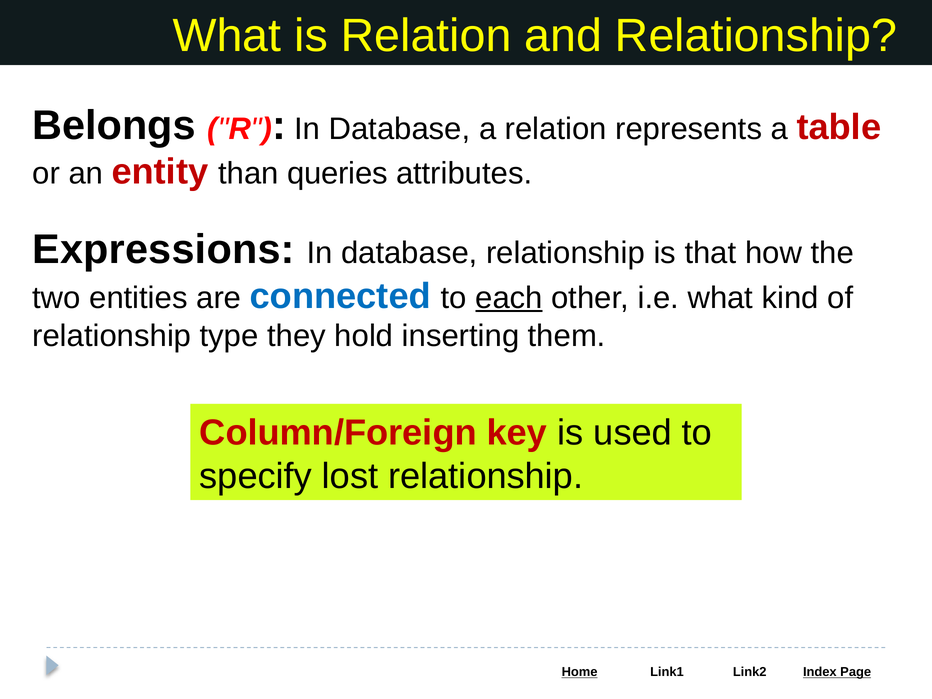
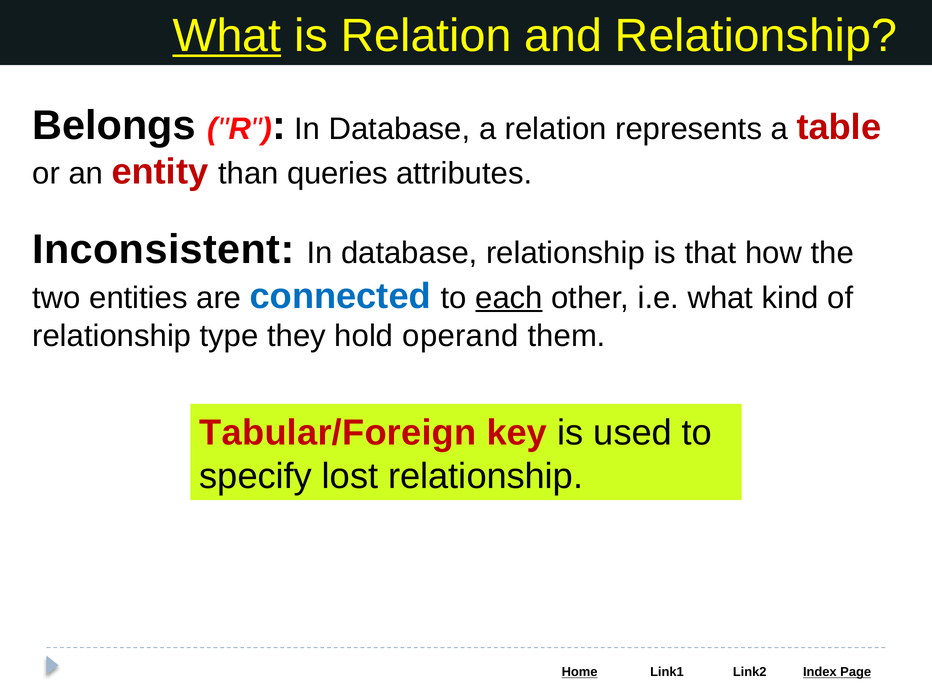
What at (227, 36) underline: none -> present
Expressions: Expressions -> Inconsistent
inserting: inserting -> operand
Column/Foreign: Column/Foreign -> Tabular/Foreign
